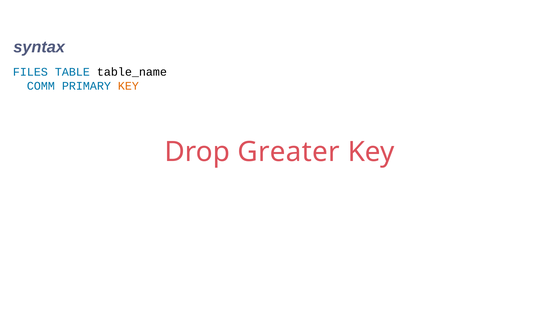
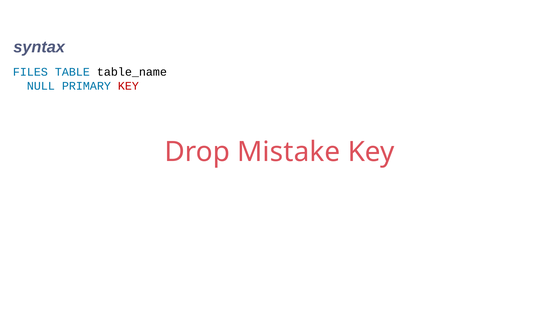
COMM: COMM -> NULL
KEY at (128, 86) colour: orange -> red
Greater: Greater -> Mistake
